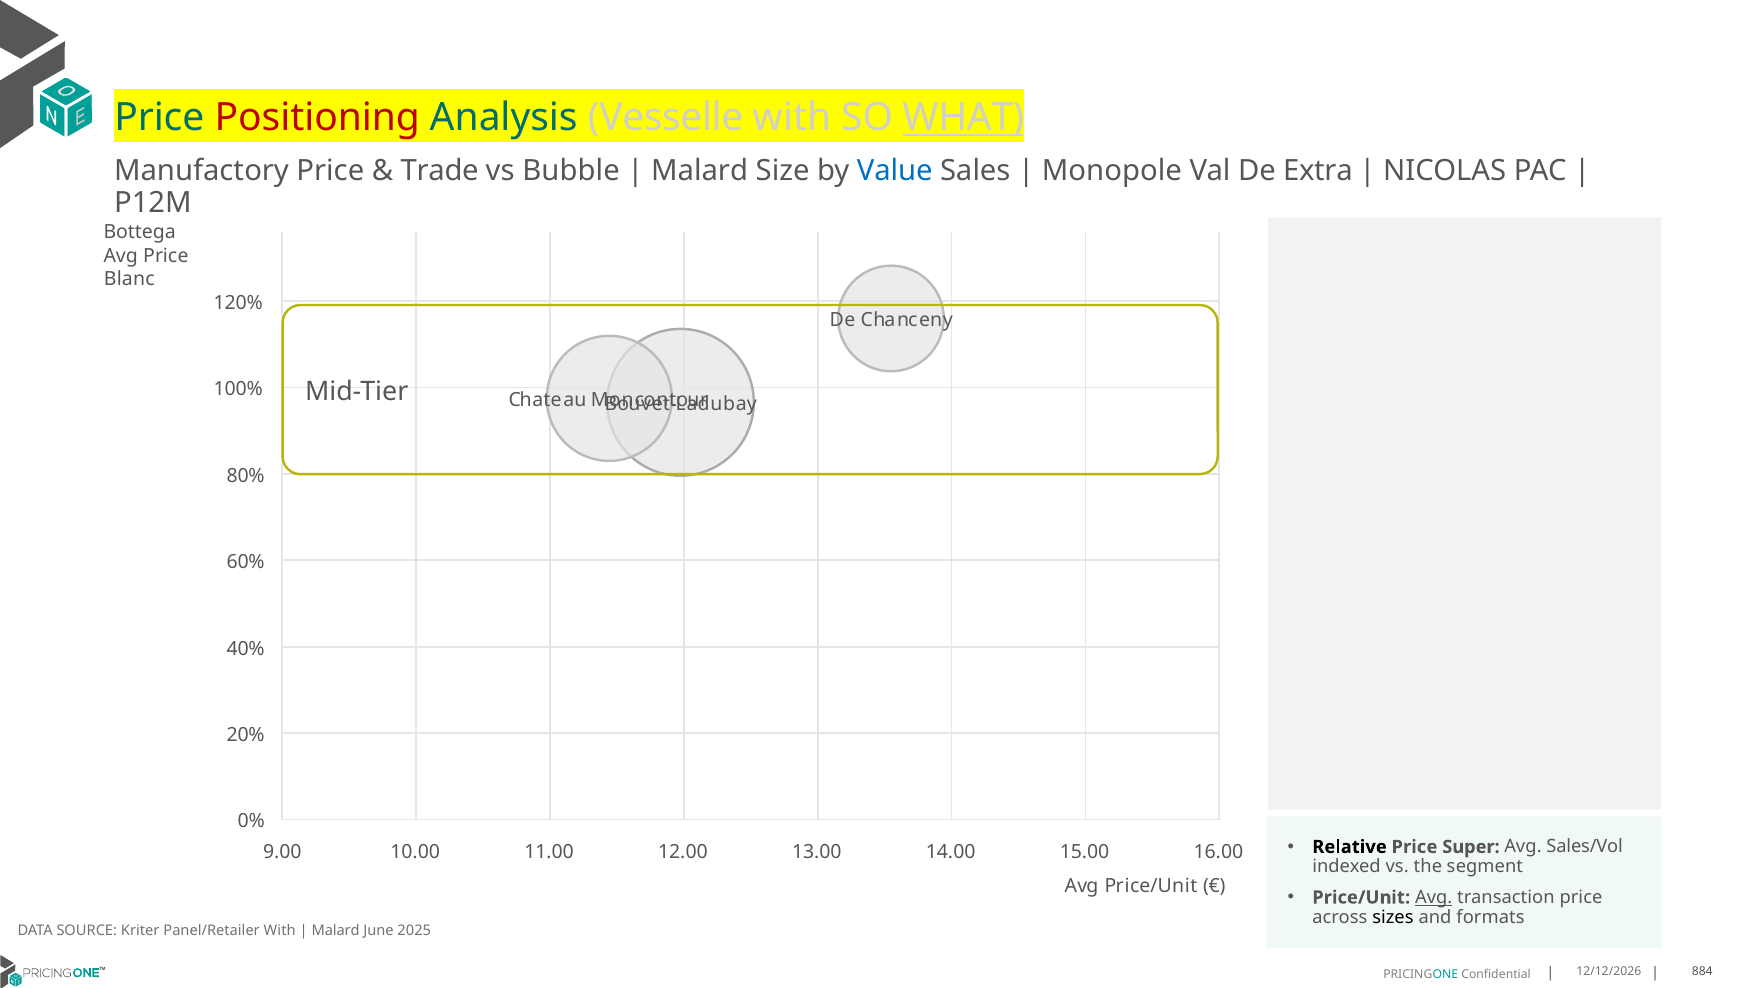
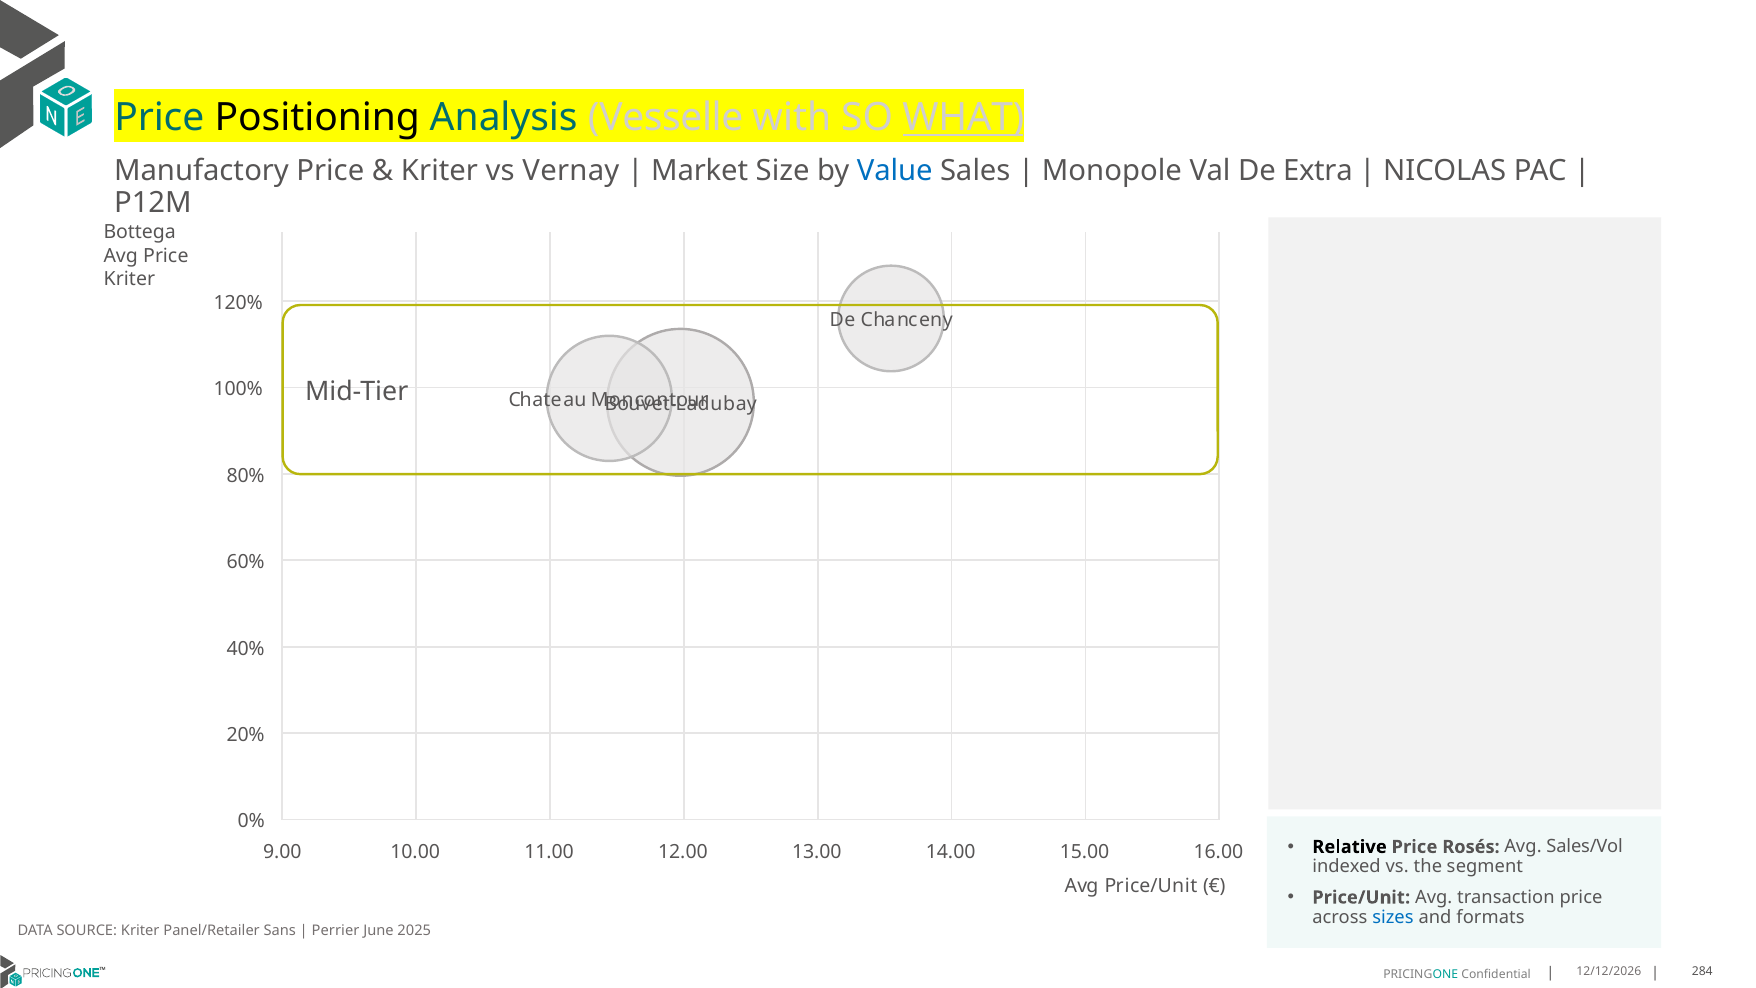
Positioning colour: red -> black
Trade at (440, 171): Trade -> Kriter
Bubble: Bubble -> Vernay
Malard at (700, 171): Malard -> Market
Blanc at (129, 279): Blanc -> Kriter
Super: Super -> Rosés
Avg at (1434, 897) underline: present -> none
sizes colour: black -> blue
Panel/Retailer With: With -> Sans
Malard at (336, 930): Malard -> Perrier
884: 884 -> 284
